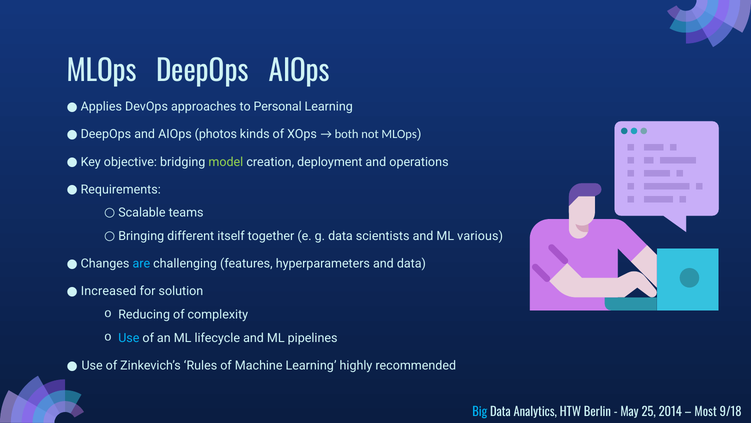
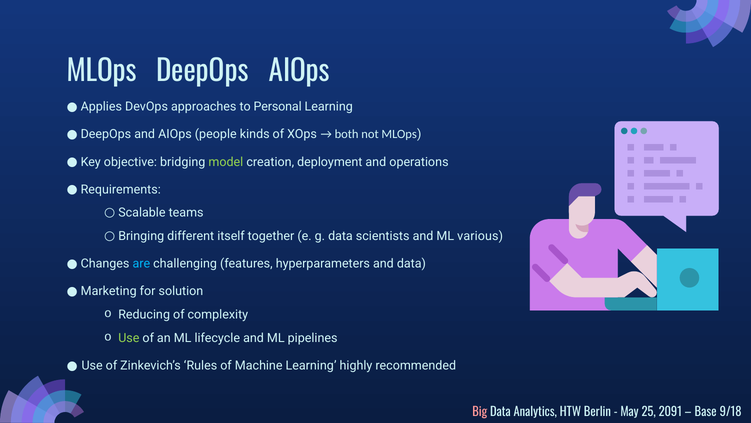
photos: photos -> people
Increased: Increased -> Marketing
Use at (129, 338) colour: light blue -> light green
Big colour: light blue -> pink
2014: 2014 -> 2091
Most: Most -> Base
